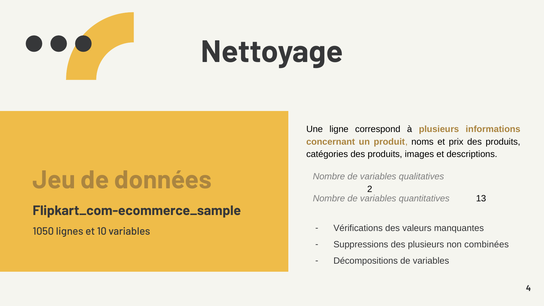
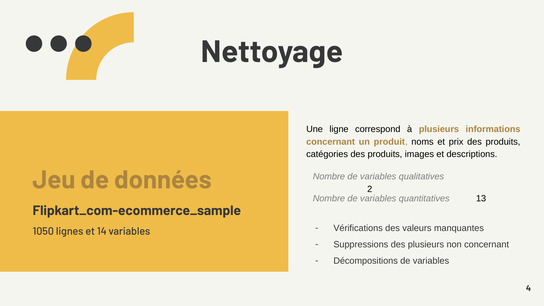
10: 10 -> 14
non combinées: combinées -> concernant
